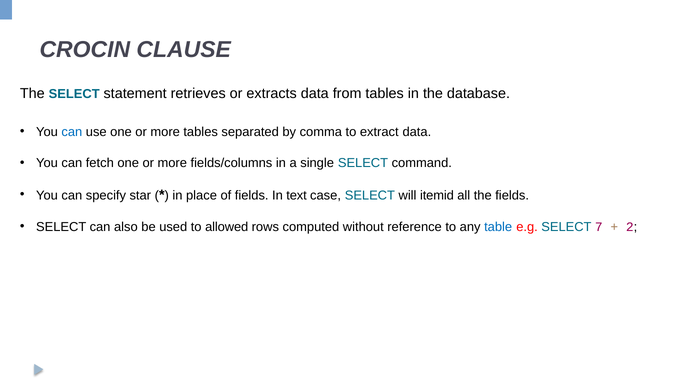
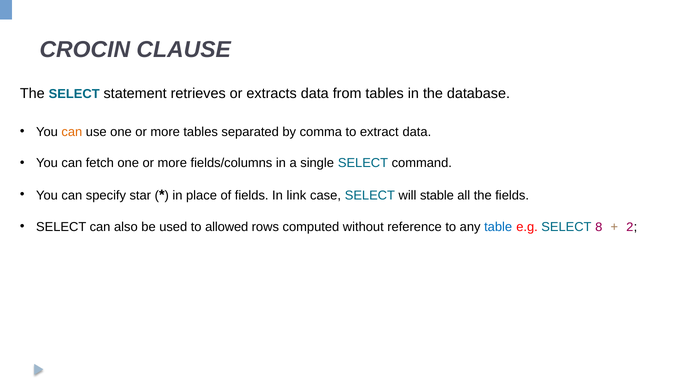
can at (72, 132) colour: blue -> orange
text: text -> link
itemid: itemid -> stable
7: 7 -> 8
